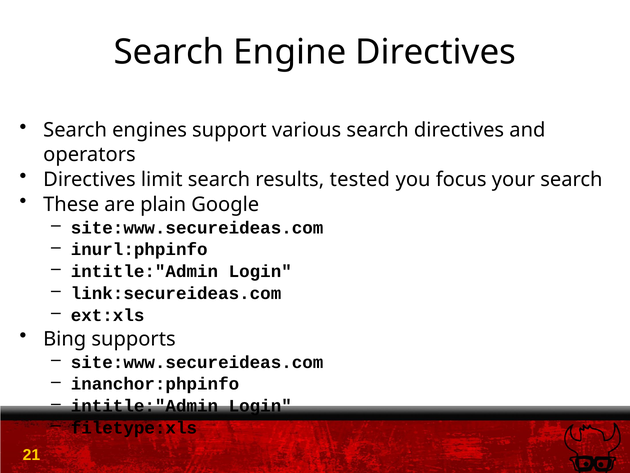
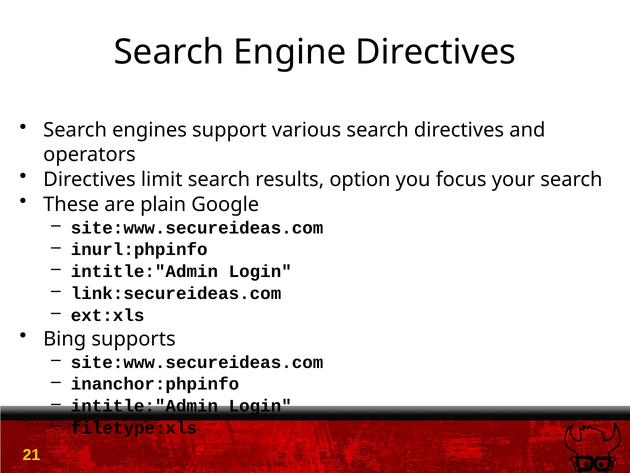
tested: tested -> option
